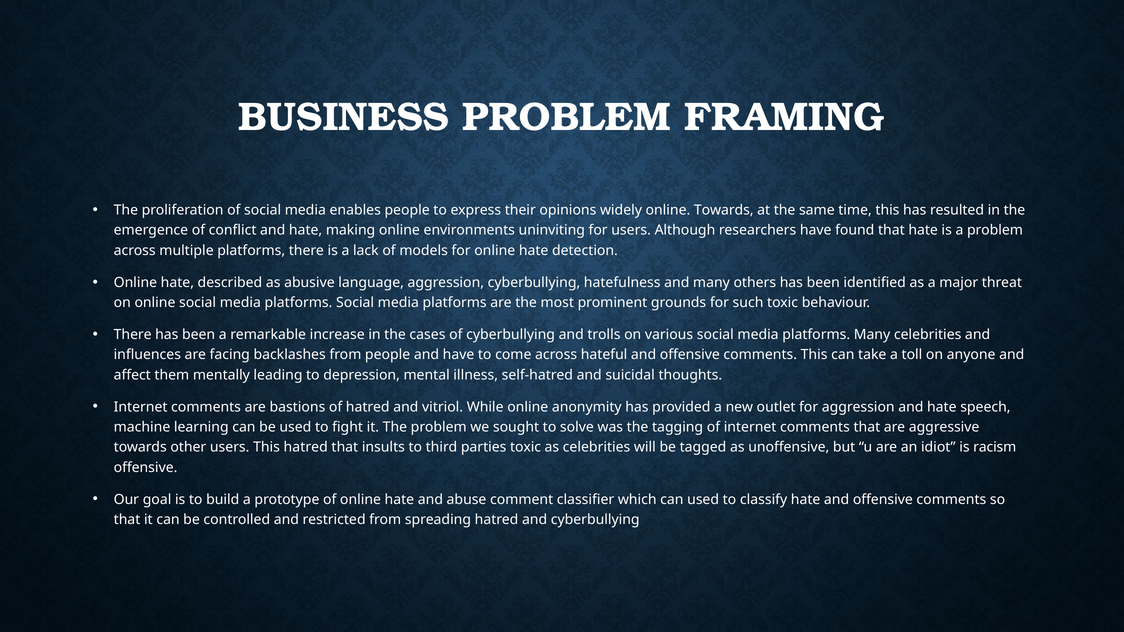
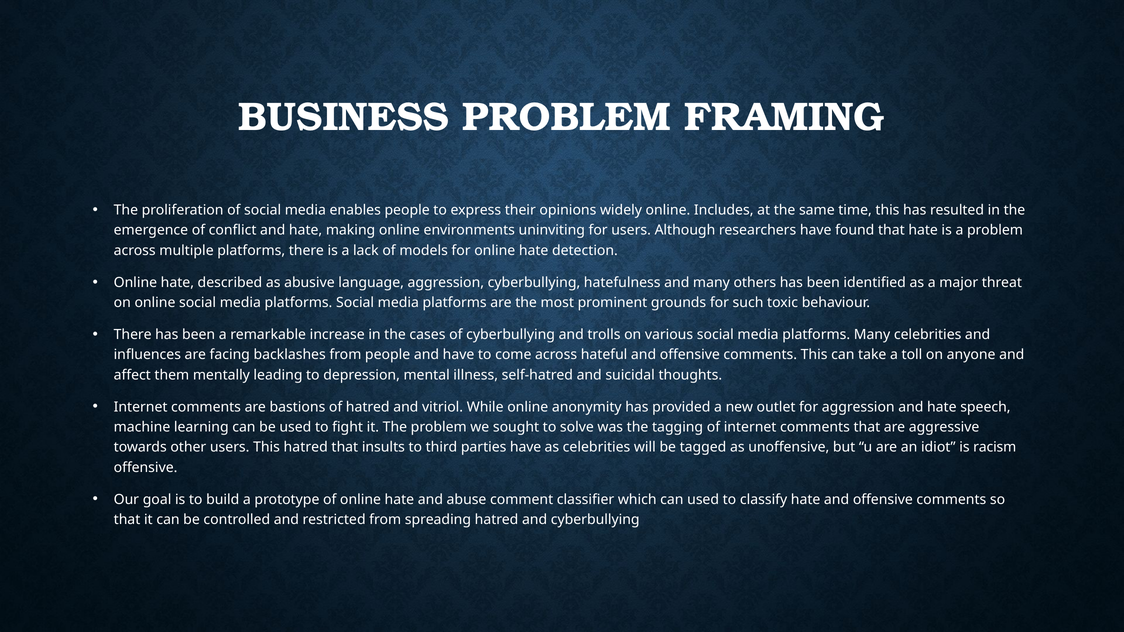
online Towards: Towards -> Includes
parties toxic: toxic -> have
